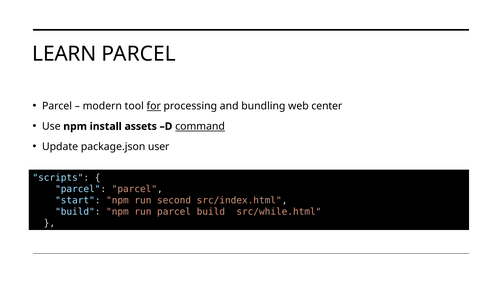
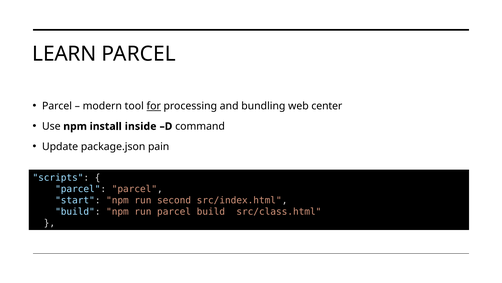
assets: assets -> inside
command underline: present -> none
user: user -> pain
src/while.html: src/while.html -> src/class.html
